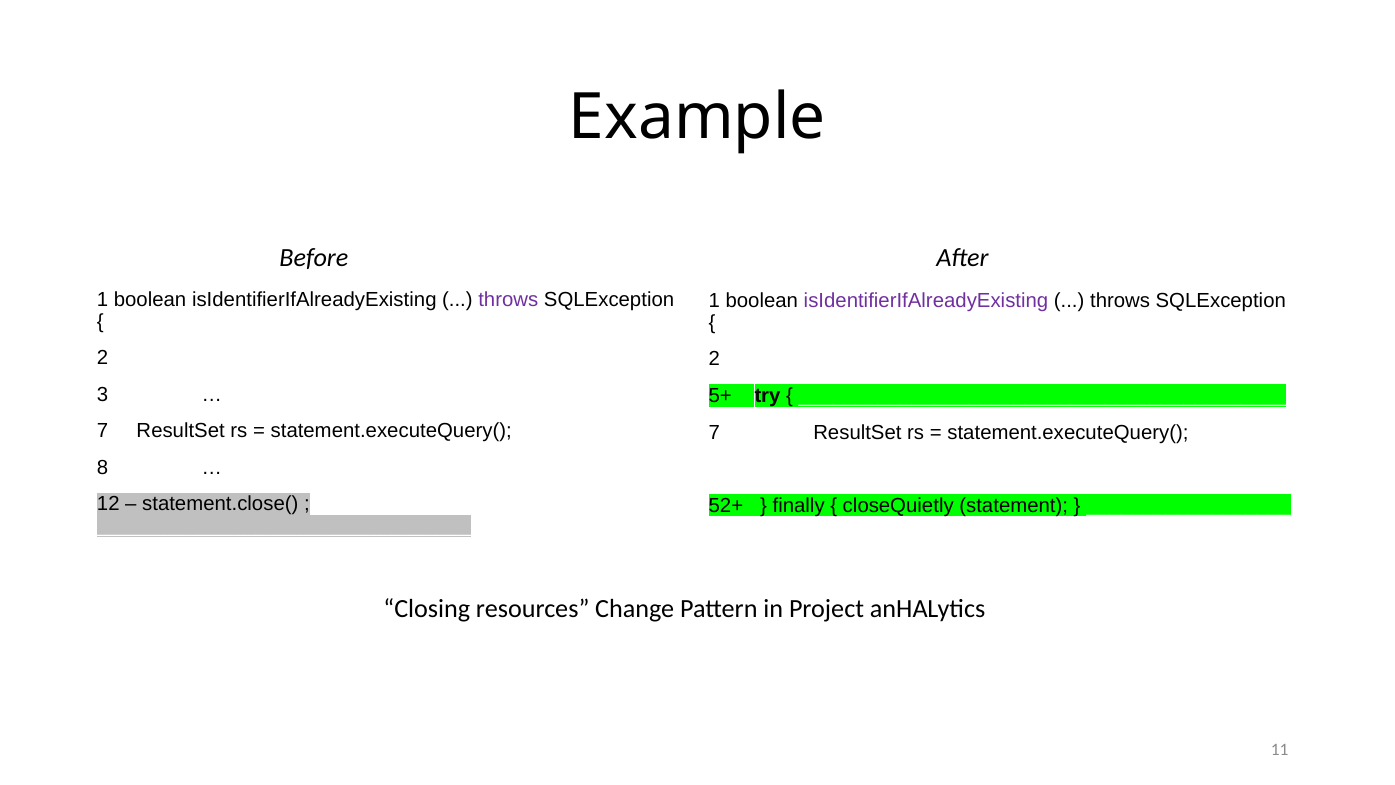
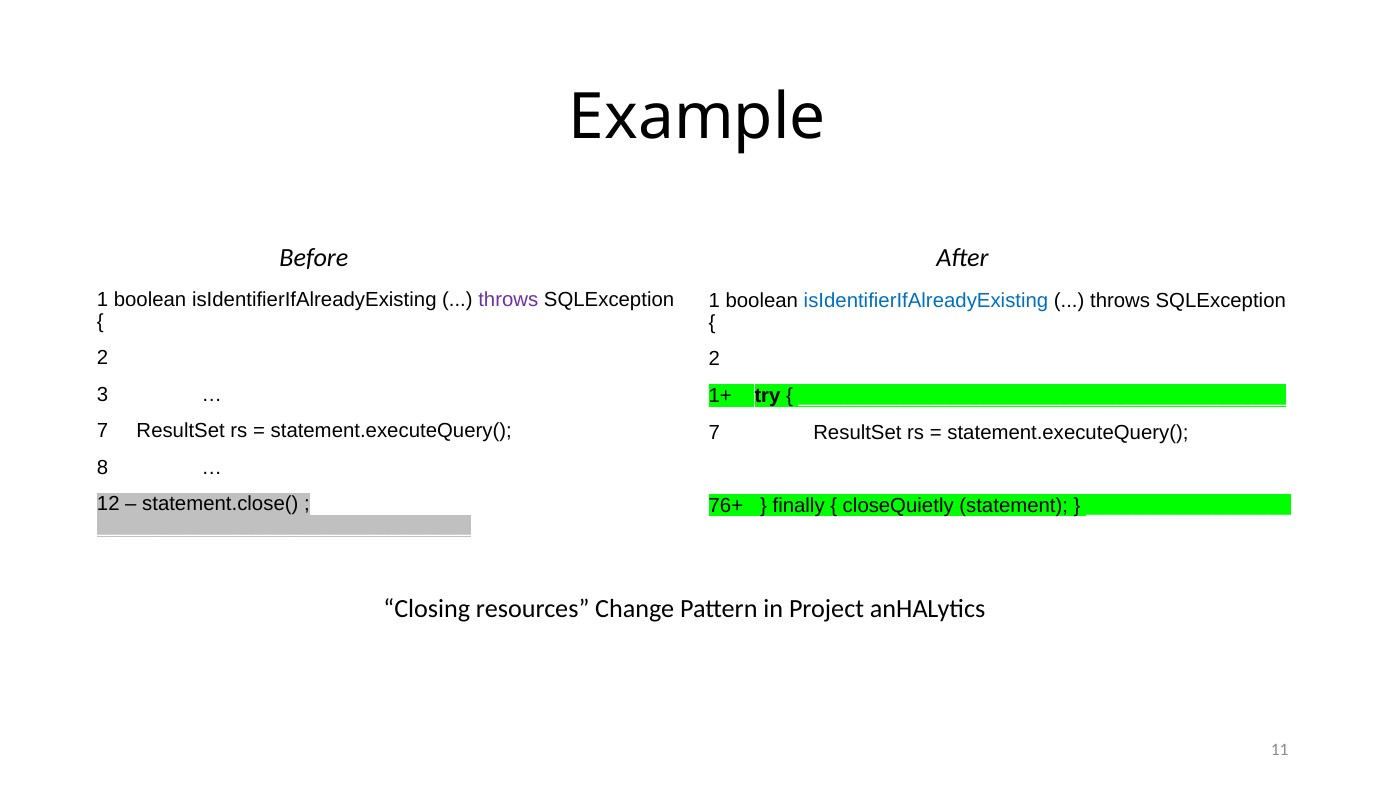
isIdentifierIfAlreadyExisting at (926, 301) colour: purple -> blue
5+: 5+ -> 1+
52+: 52+ -> 76+
